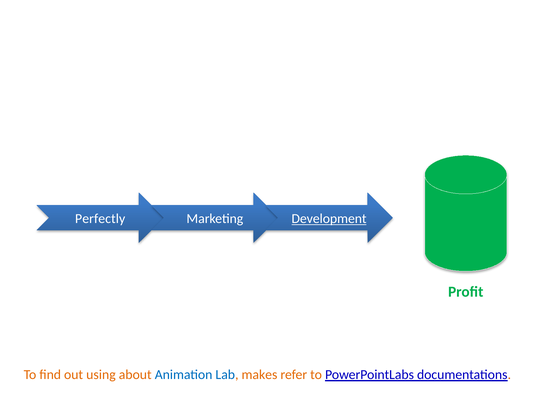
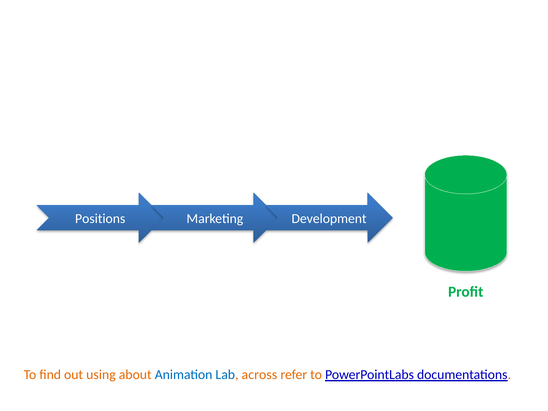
Perfectly: Perfectly -> Positions
Development underline: present -> none
makes: makes -> across
